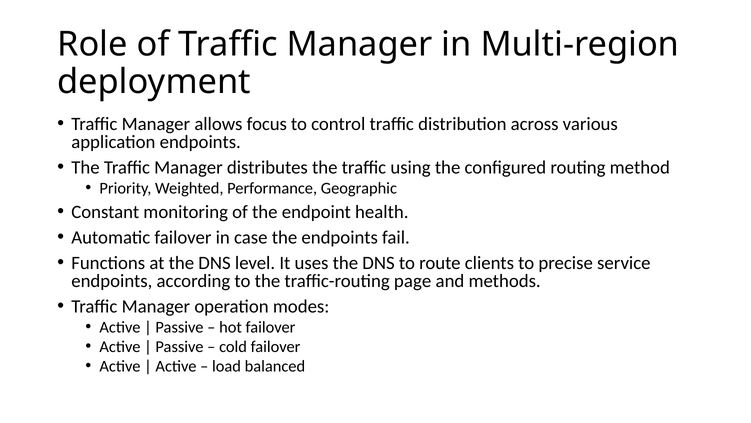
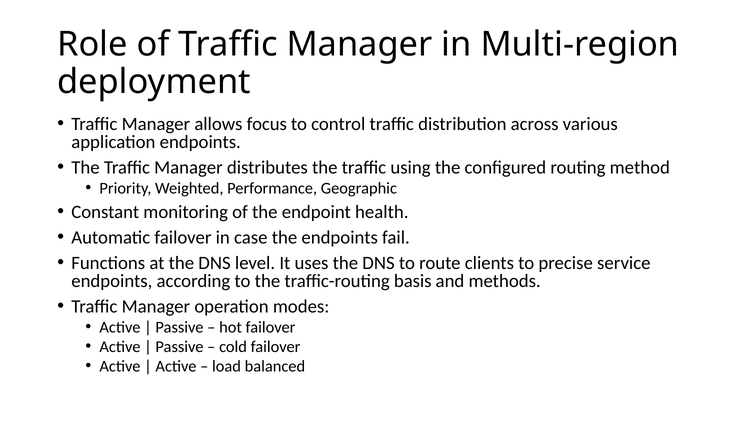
page: page -> basis
